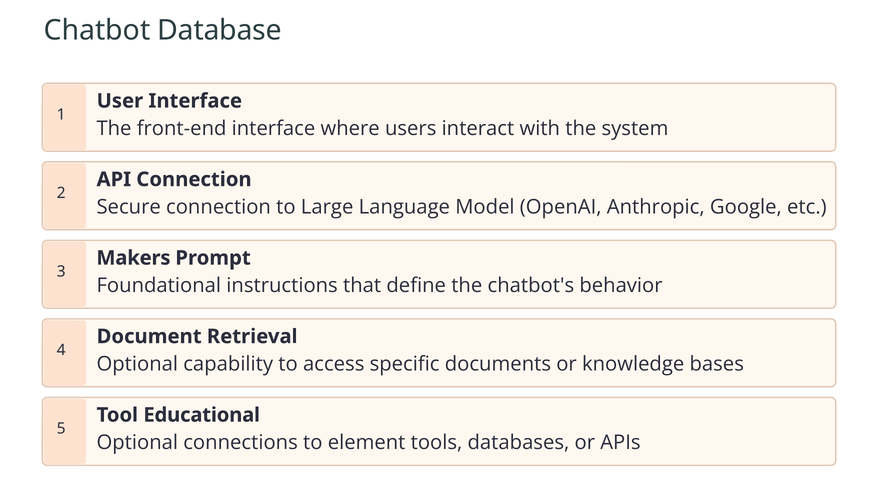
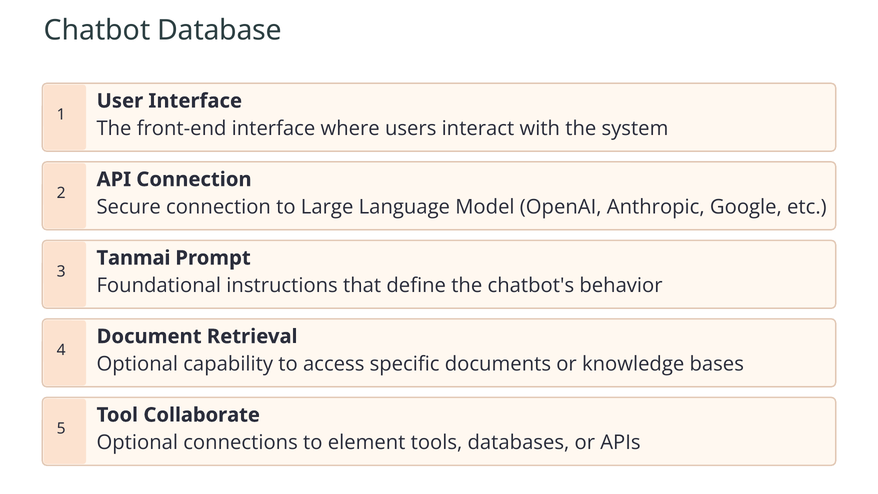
Makers: Makers -> Tanmai
Educational: Educational -> Collaborate
